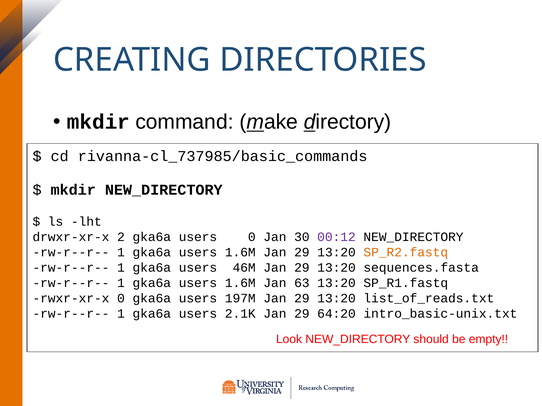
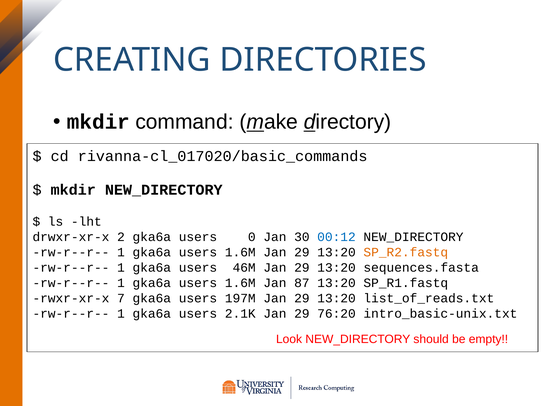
rivanna-cl_737985/basic_commands: rivanna-cl_737985/basic_commands -> rivanna-cl_017020/basic_commands
00:12 colour: purple -> blue
63: 63 -> 87
rwxr-xr-x 0: 0 -> 7
64:20: 64:20 -> 76:20
